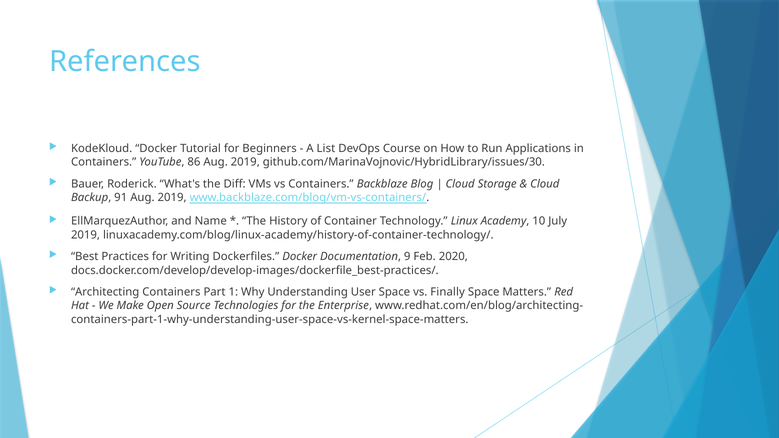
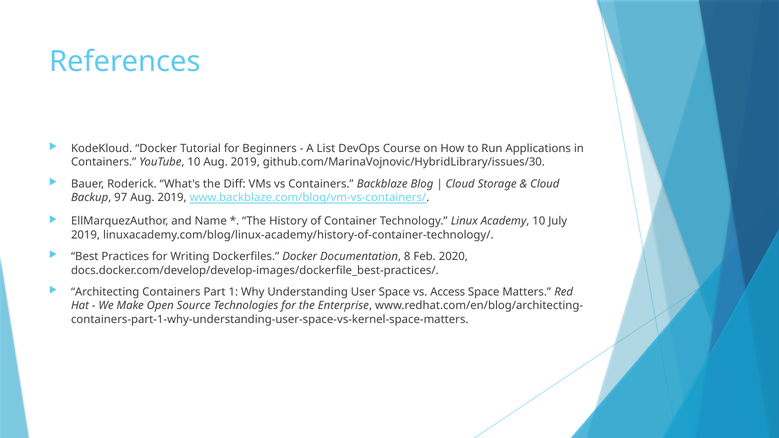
YouTube 86: 86 -> 10
91: 91 -> 97
9: 9 -> 8
Finally: Finally -> Access
